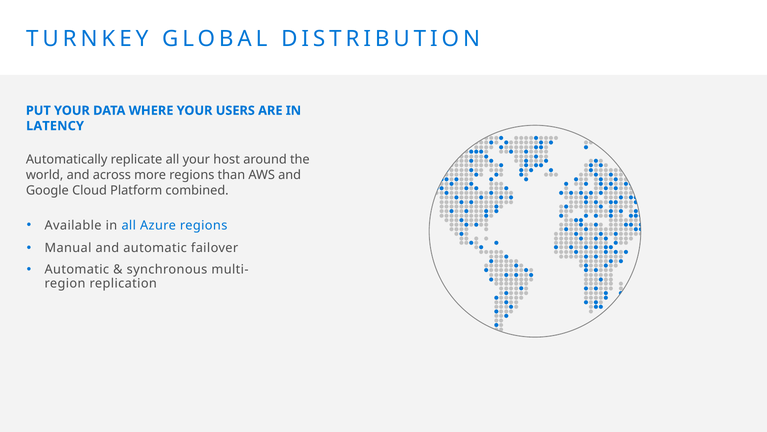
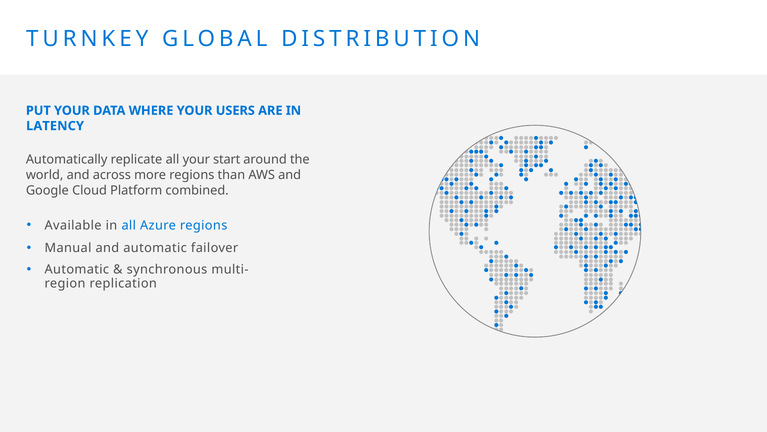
host: host -> start
